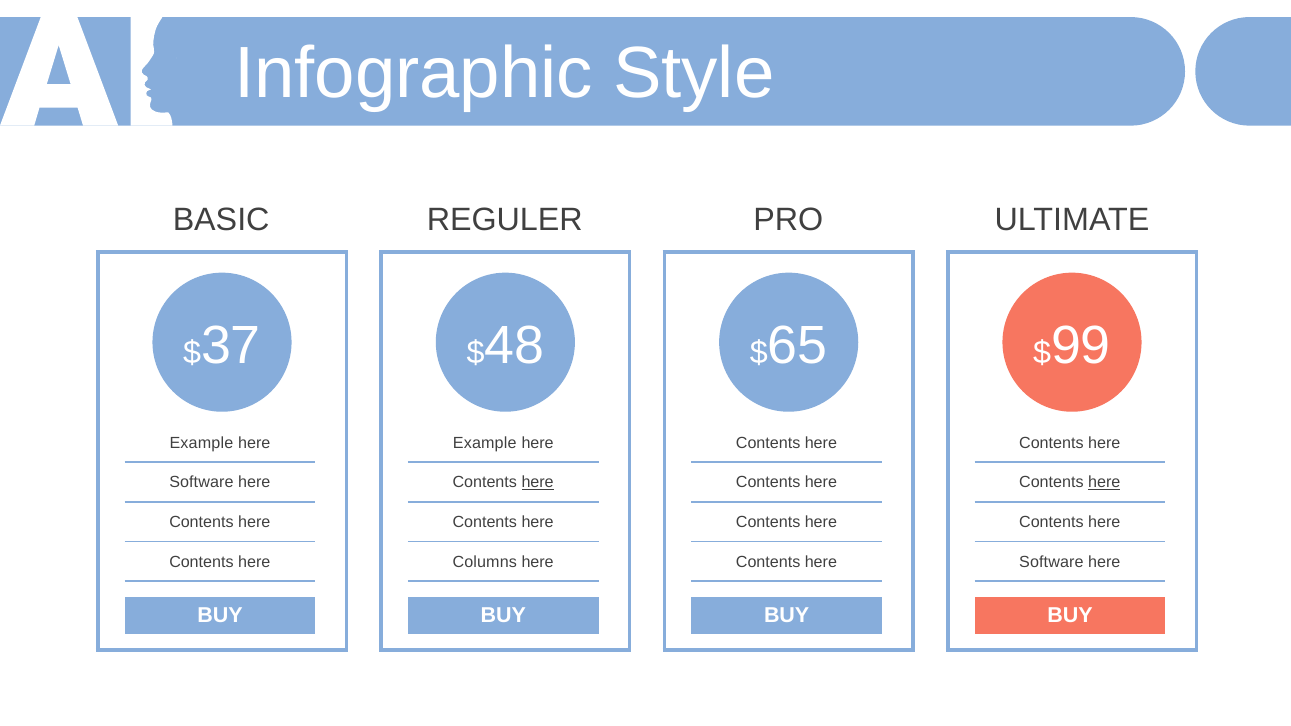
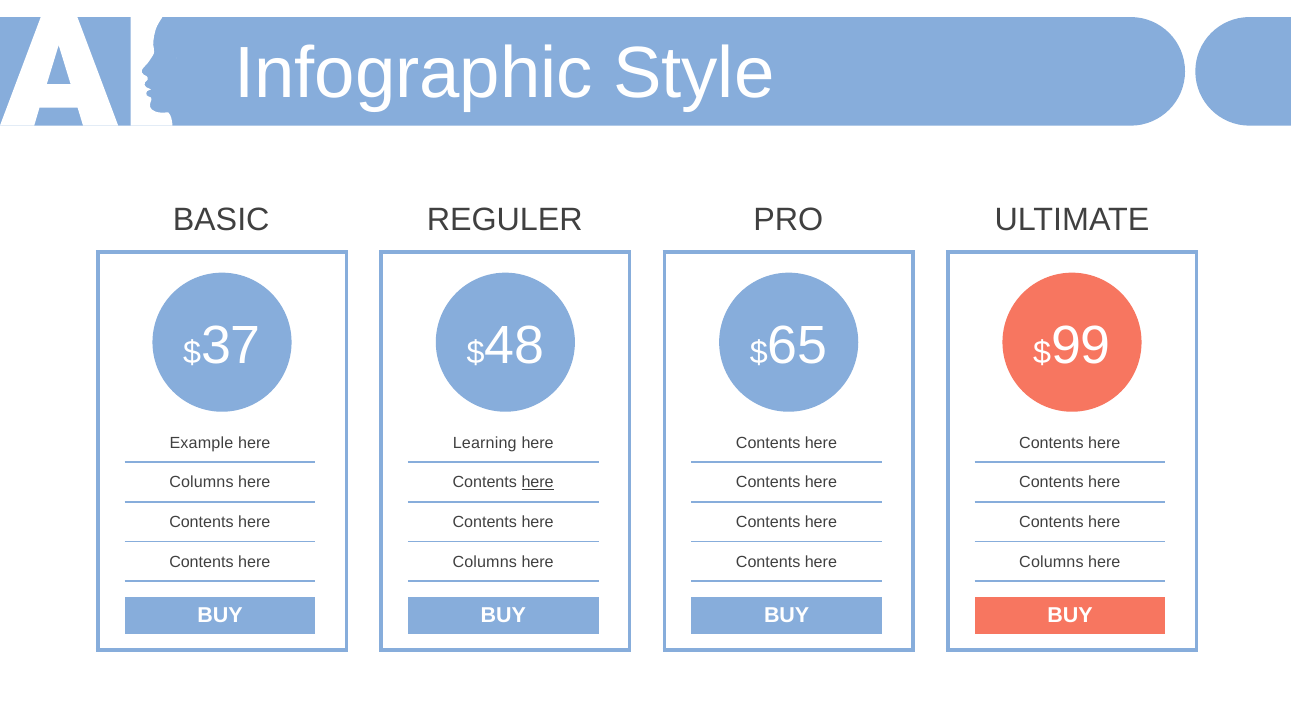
Example at (485, 443): Example -> Learning
Software at (201, 483): Software -> Columns
here at (1104, 483) underline: present -> none
Software at (1051, 562): Software -> Columns
